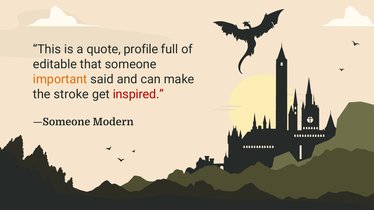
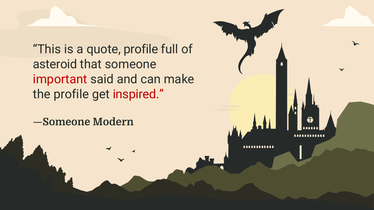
editable: editable -> asteroid
important colour: orange -> red
the stroke: stroke -> profile
